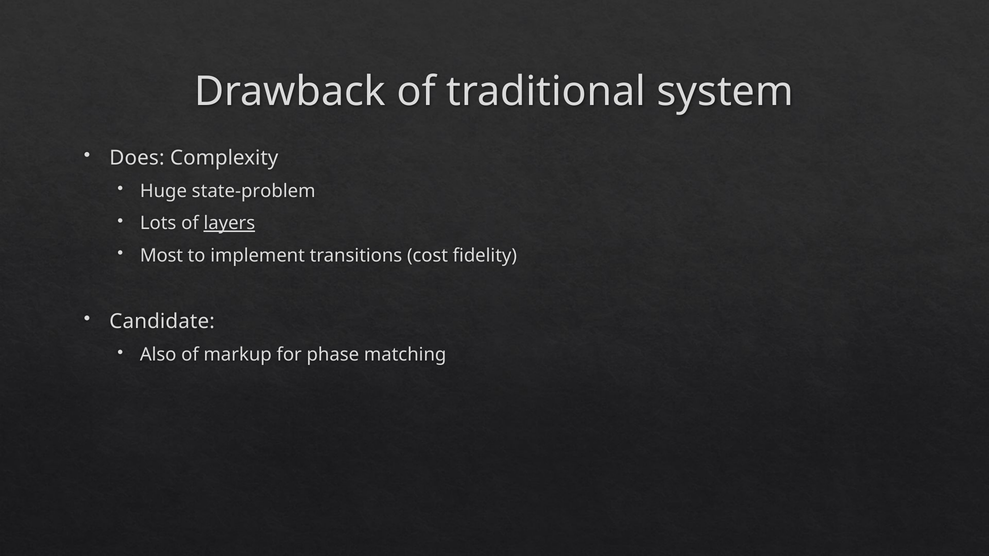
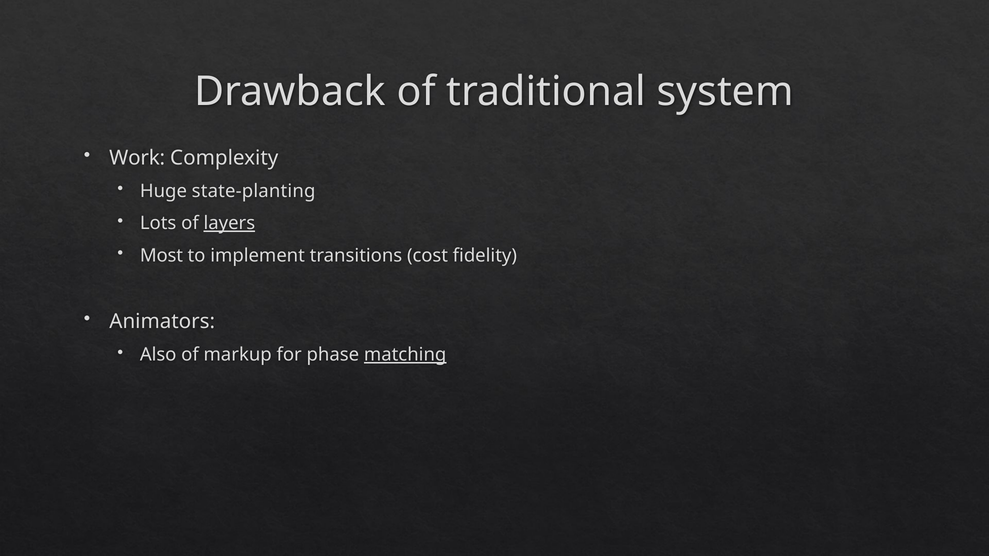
Does: Does -> Work
state-problem: state-problem -> state-planting
Candidate: Candidate -> Animators
matching underline: none -> present
